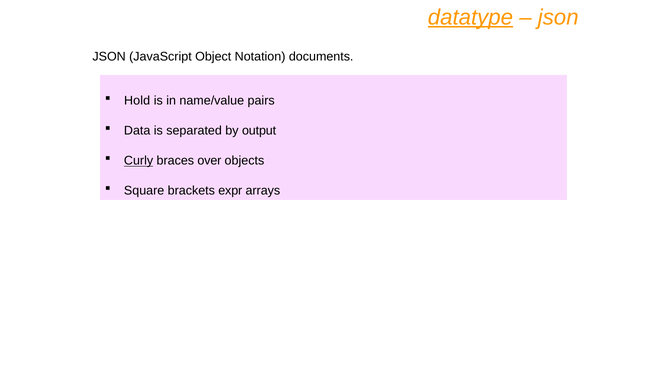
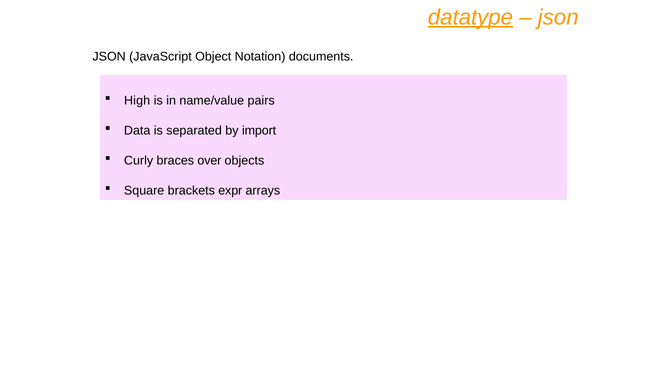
Hold: Hold -> High
output: output -> import
Curly underline: present -> none
